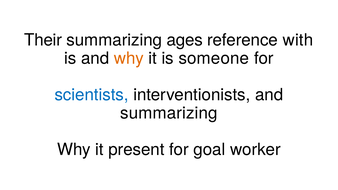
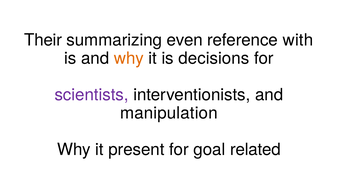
ages: ages -> even
someone: someone -> decisions
scientists colour: blue -> purple
summarizing at (169, 113): summarizing -> manipulation
worker: worker -> related
